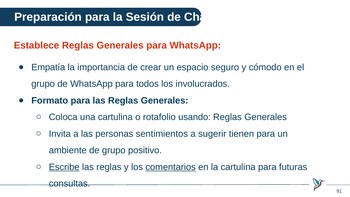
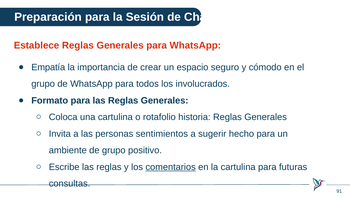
usando: usando -> historia
tienen: tienen -> hecho
Escribe underline: present -> none
